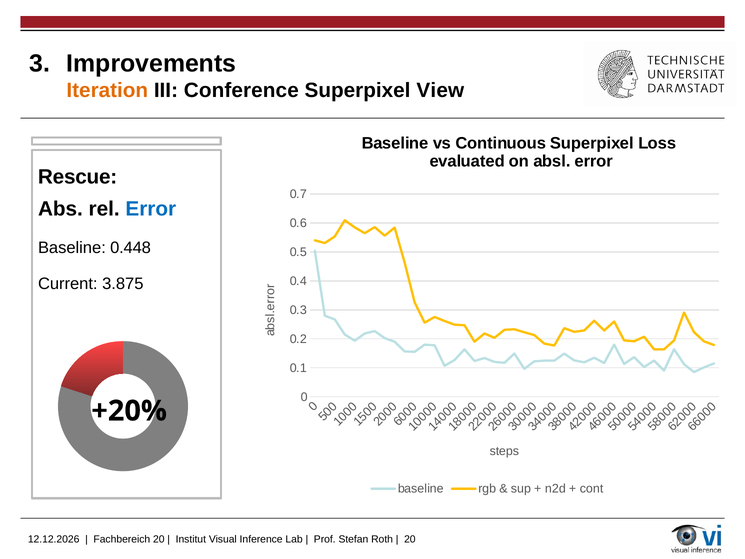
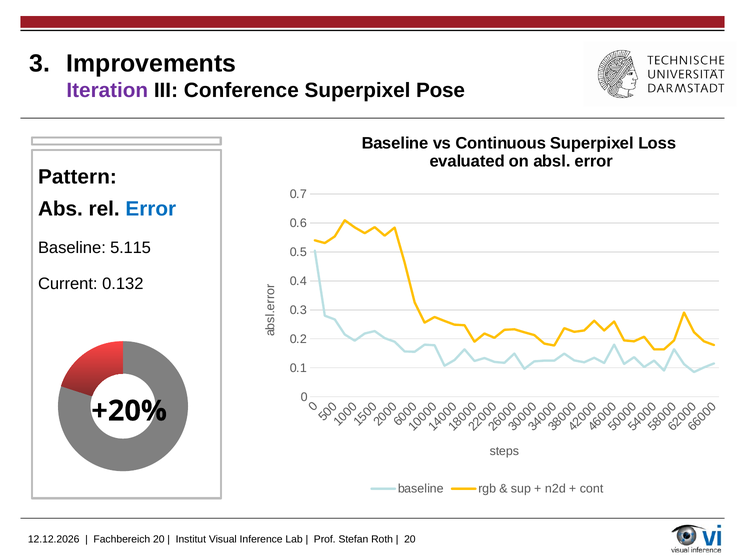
Iteration colour: orange -> purple
View: View -> Pose
Rescue: Rescue -> Pattern
0.448: 0.448 -> 5.115
3.875: 3.875 -> 0.132
